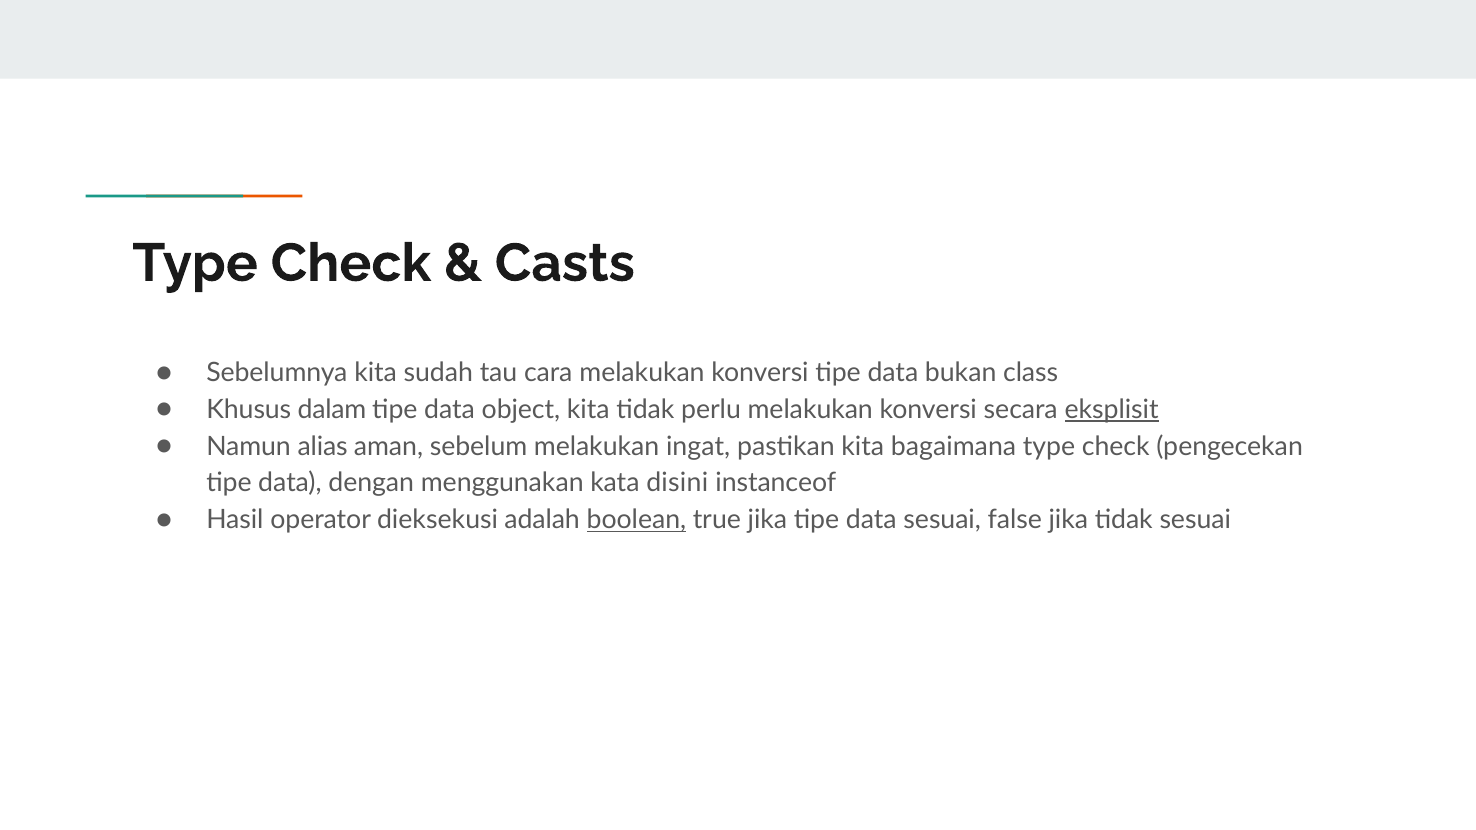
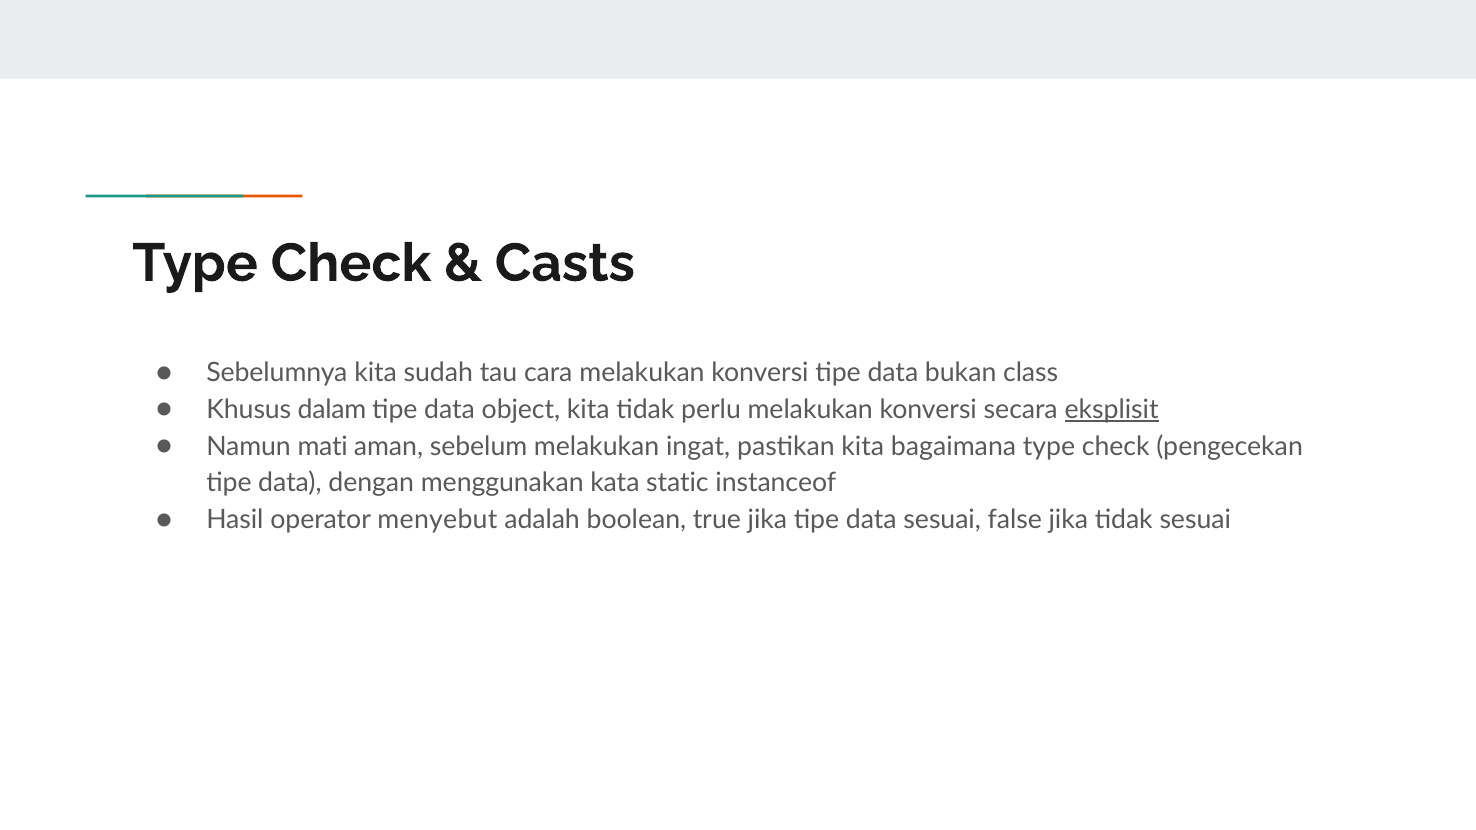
alias: alias -> mati
disini: disini -> static
dieksekusi: dieksekusi -> menyebut
boolean underline: present -> none
